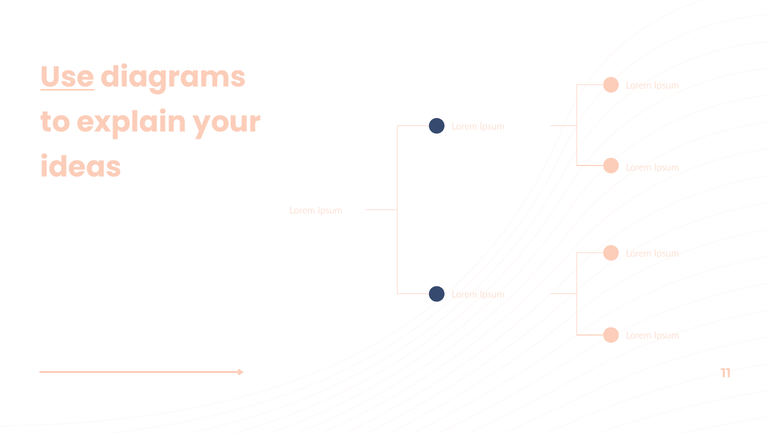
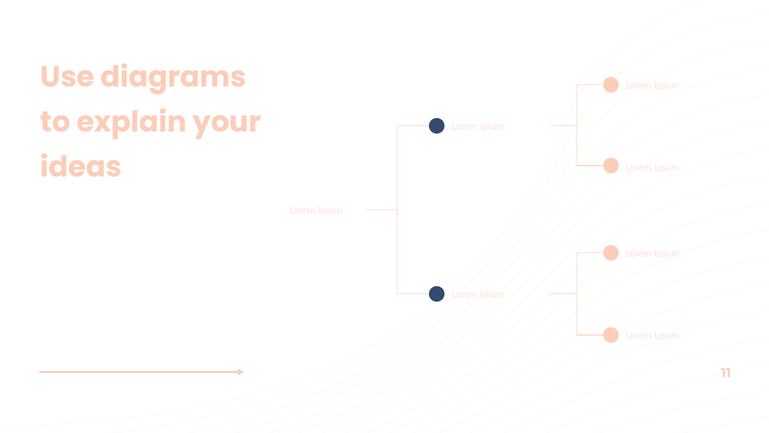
Use underline: present -> none
